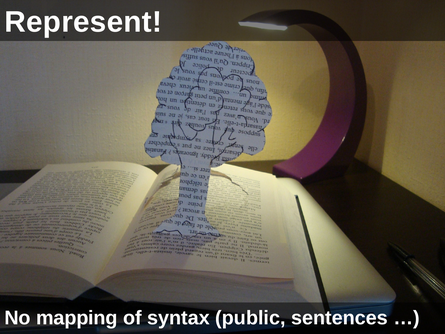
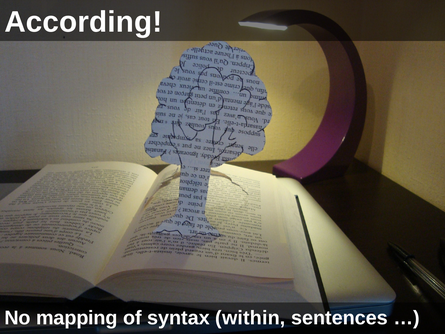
Represent: Represent -> According
public: public -> within
